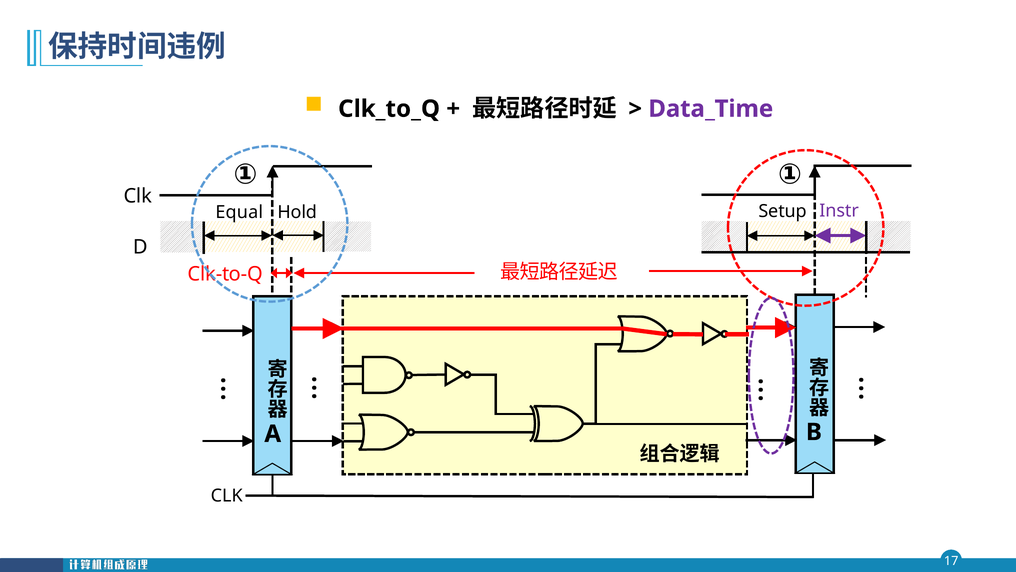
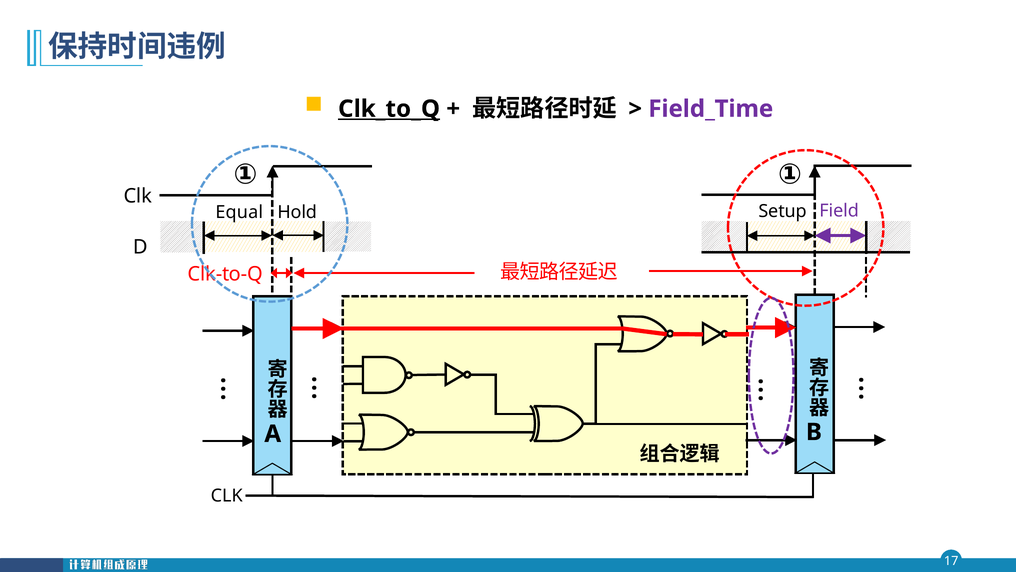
Clk_to_Q underline: none -> present
Data_Time: Data_Time -> Field_Time
Instr: Instr -> Field
